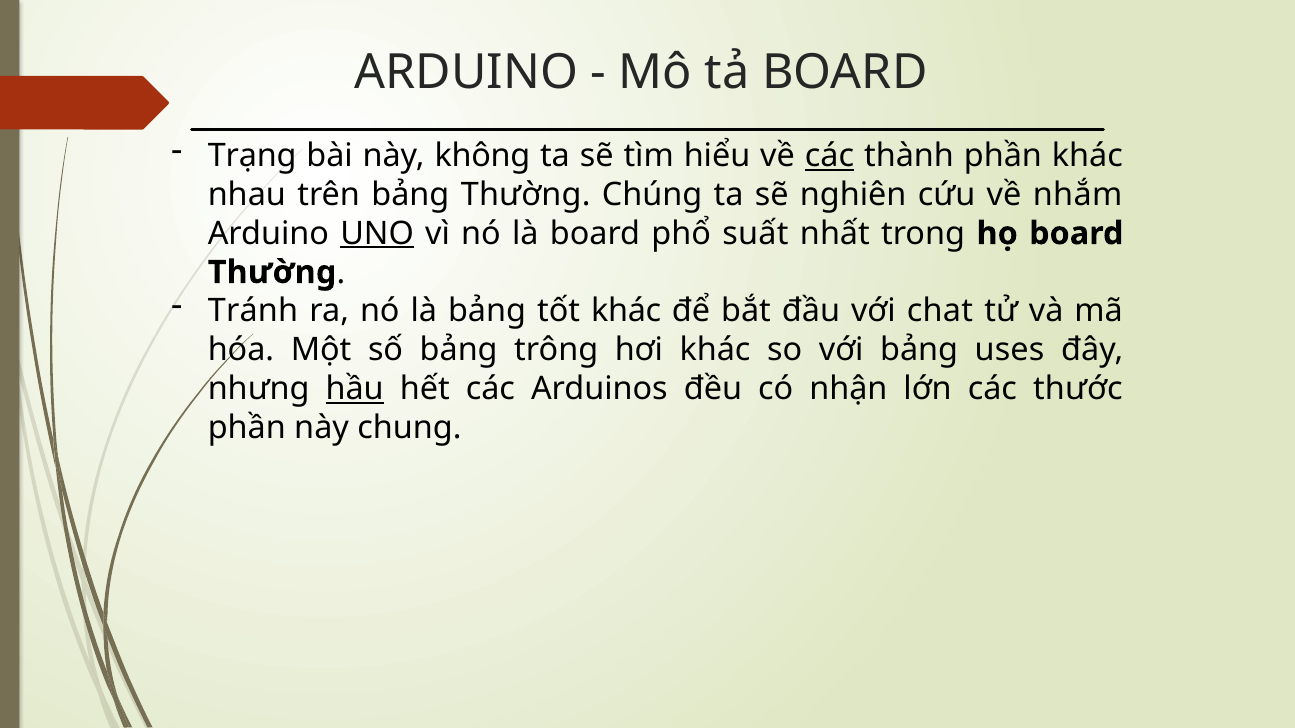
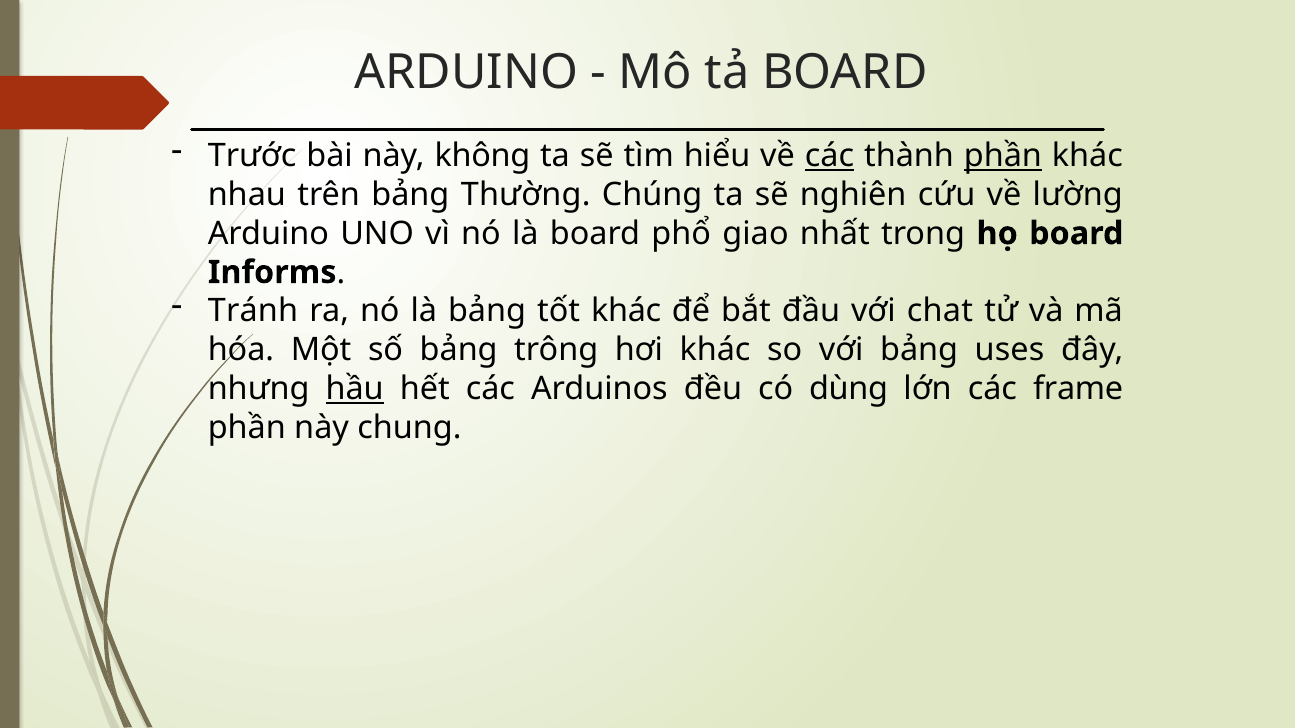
Trạng: Trạng -> Trước
phần at (1003, 156) underline: none -> present
nhắm: nhắm -> lường
UNO underline: present -> none
suất: suất -> giao
Thường at (272, 273): Thường -> Informs
nhận: nhận -> dùng
thước: thước -> frame
